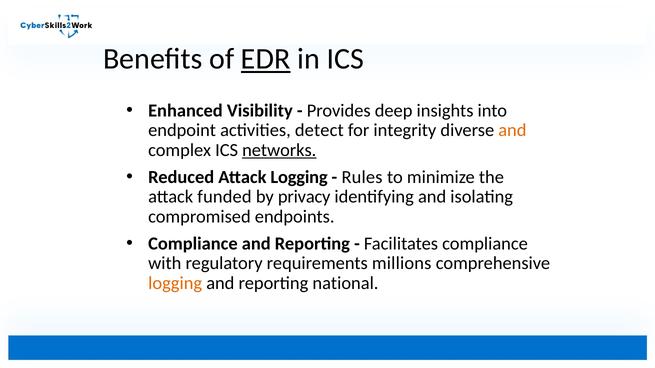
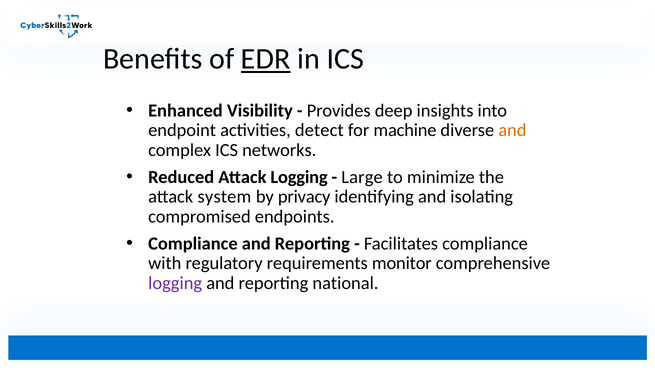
integrity: integrity -> machine
networks underline: present -> none
Rules: Rules -> Large
funded: funded -> system
millions: millions -> monitor
logging at (175, 284) colour: orange -> purple
